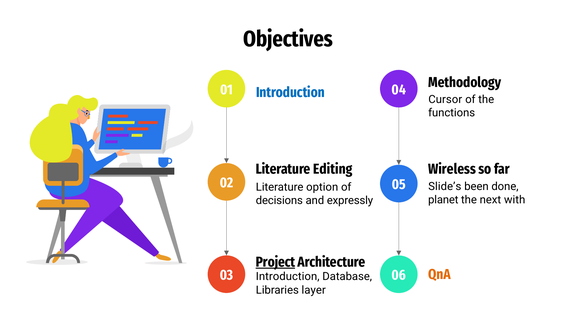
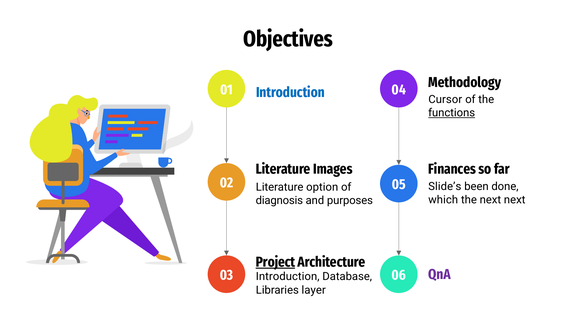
functions underline: none -> present
Wireless: Wireless -> Finances
Editing: Editing -> Images
planet: planet -> which
next with: with -> next
decisions: decisions -> diagnosis
expressly: expressly -> purposes
QnA colour: orange -> purple
